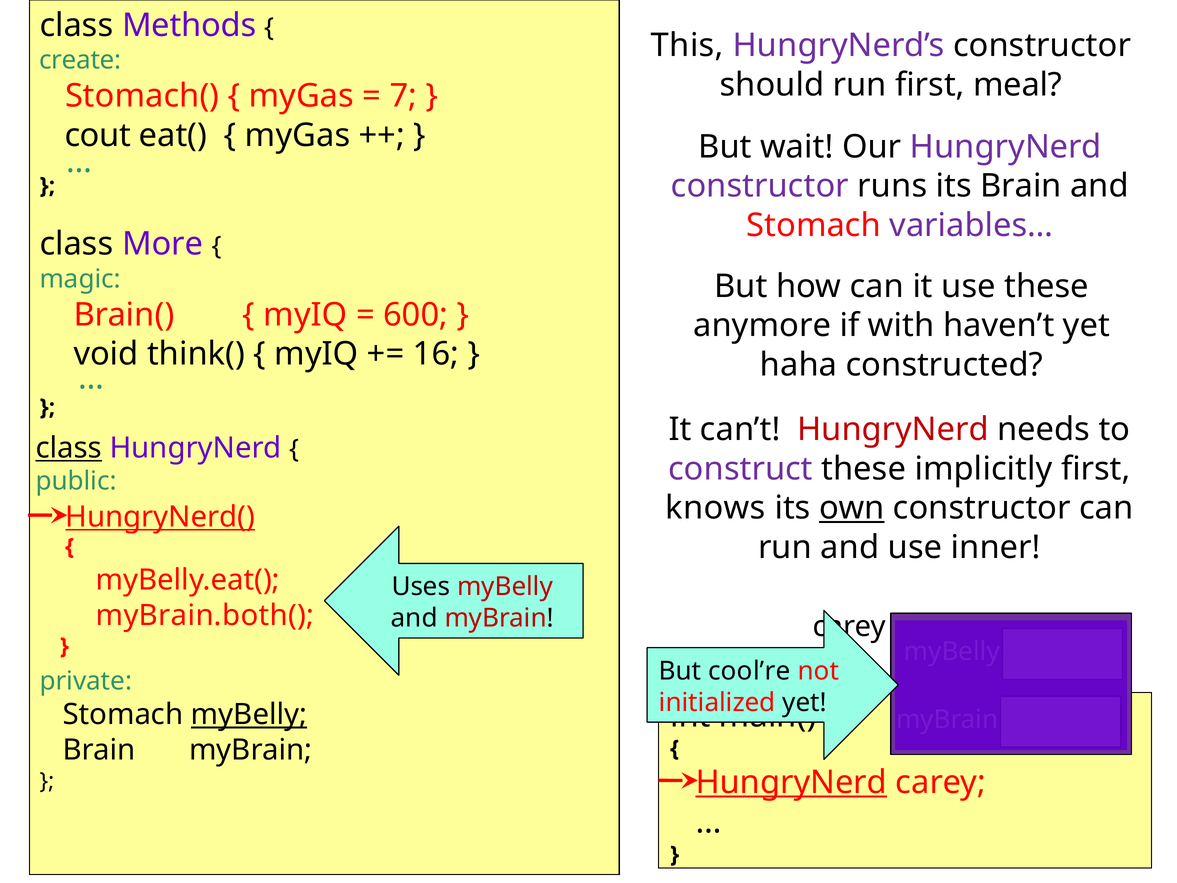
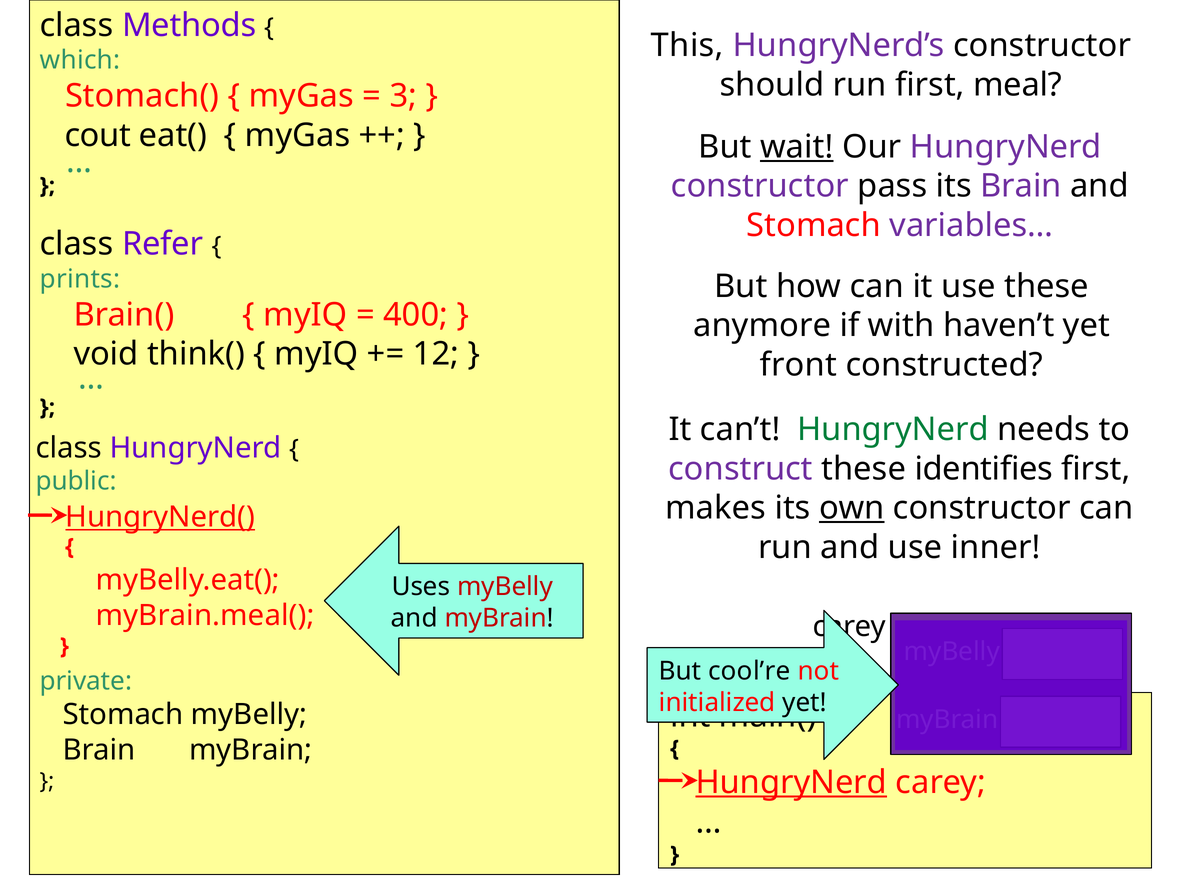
create: create -> which
7: 7 -> 3
wait underline: none -> present
runs: runs -> pass
Brain at (1021, 186) colour: black -> purple
More: More -> Refer
magic: magic -> prints
600: 600 -> 400
16: 16 -> 12
haha: haha -> front
HungryNerd at (893, 429) colour: red -> green
class at (69, 448) underline: present -> none
implicitly: implicitly -> identifies
knows: knows -> makes
myBrain.both(: myBrain.both( -> myBrain.meal(
myBelly at (249, 715) underline: present -> none
